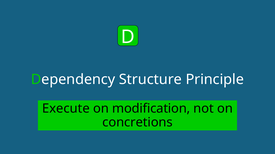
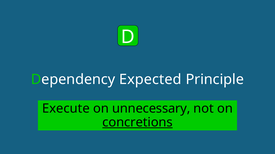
Structure: Structure -> Expected
modification: modification -> unnecessary
concretions underline: none -> present
